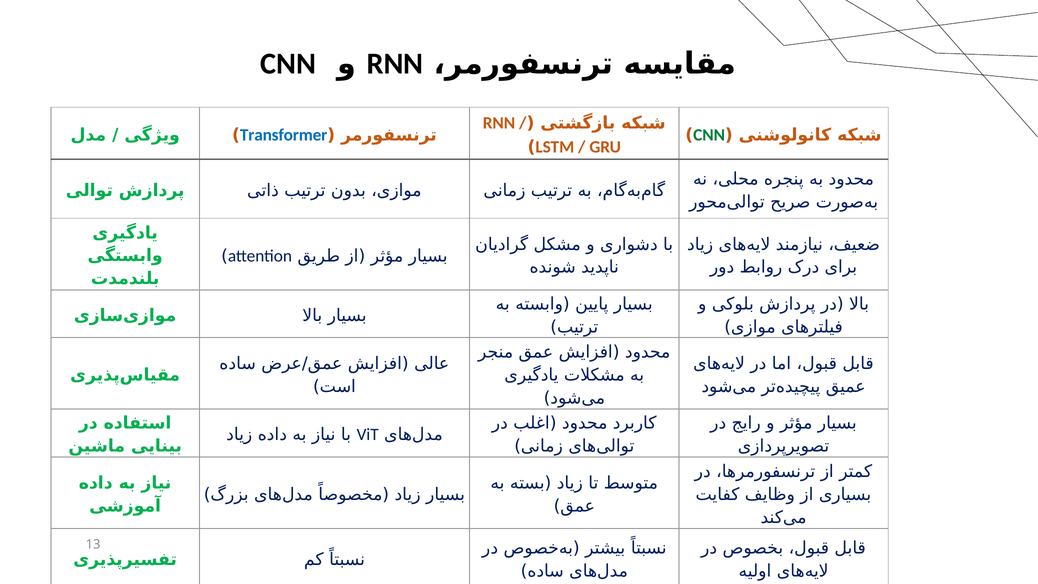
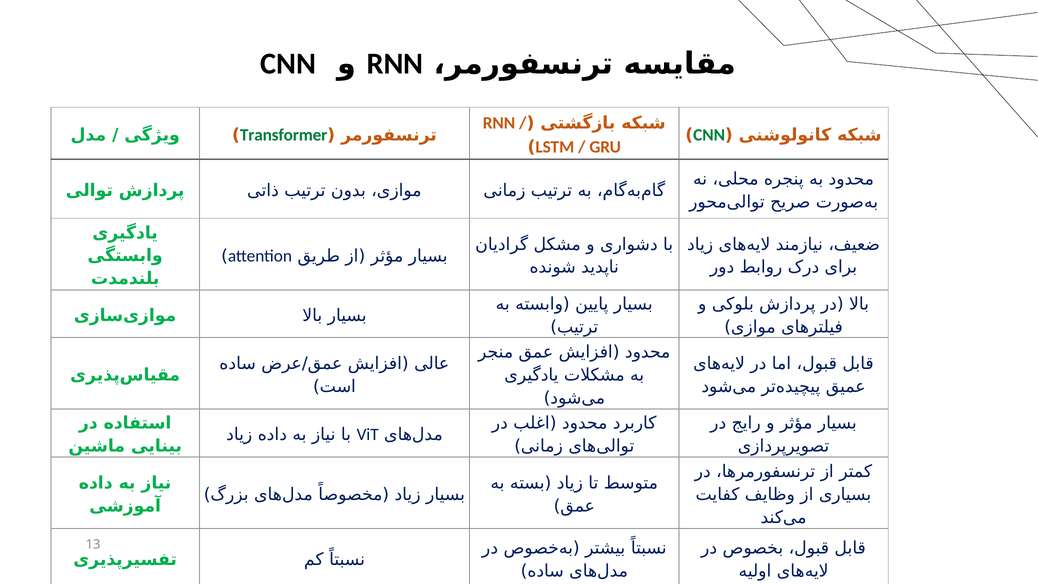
Transformer colour: blue -> green
